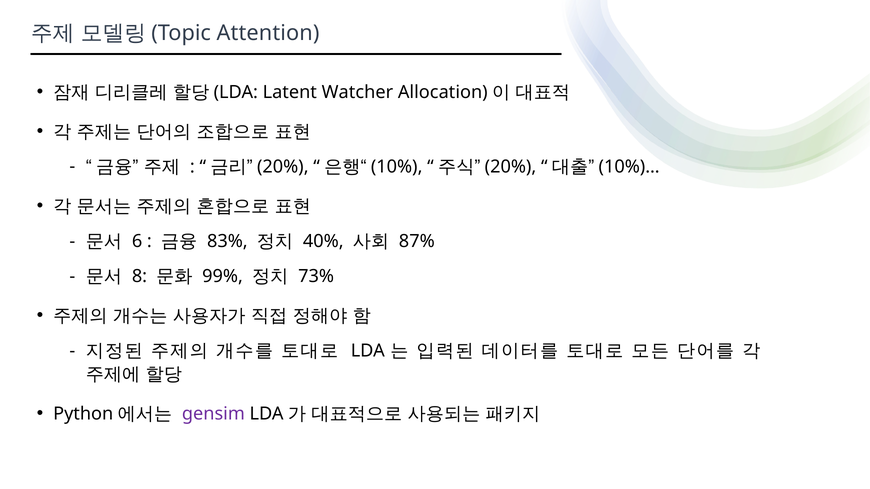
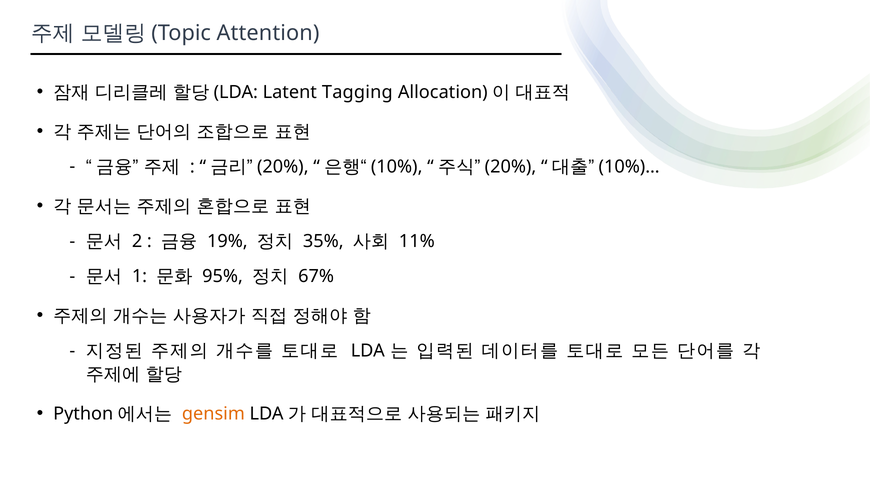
Watcher: Watcher -> Tagging
6: 6 -> 2
83%: 83% -> 19%
40%: 40% -> 35%
87%: 87% -> 11%
8: 8 -> 1
99%: 99% -> 95%
73%: 73% -> 67%
gensim colour: purple -> orange
